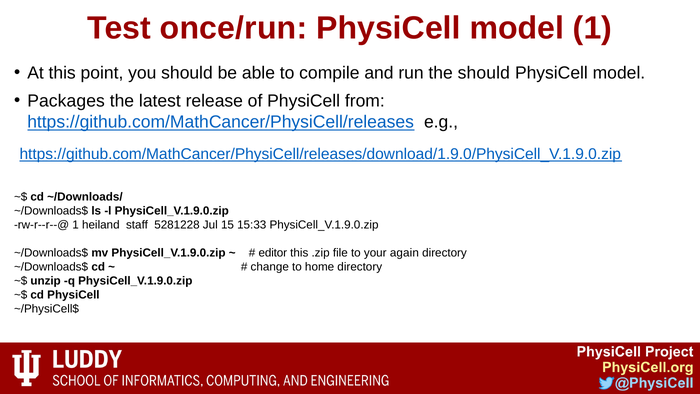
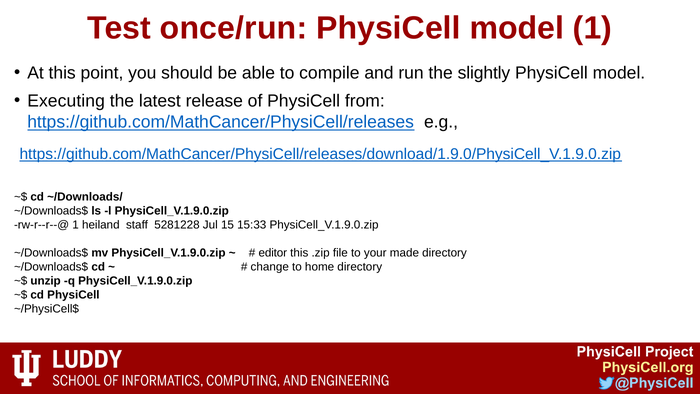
the should: should -> slightly
Packages: Packages -> Executing
again: again -> made
